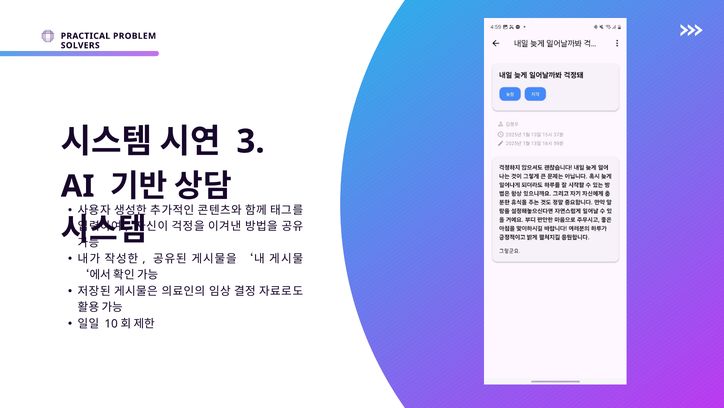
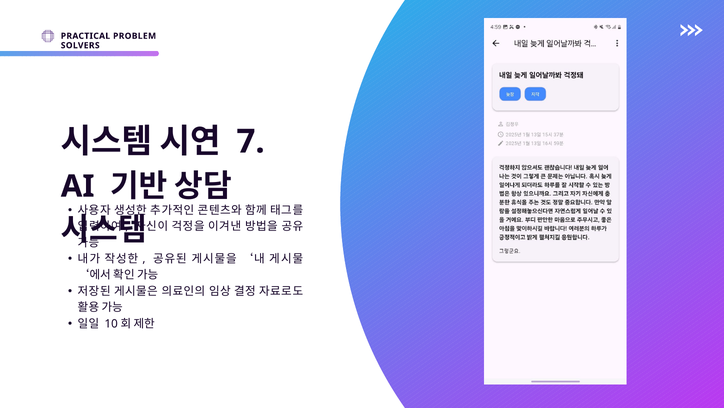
3: 3 -> 7
